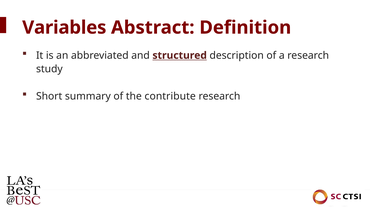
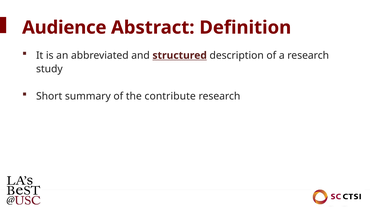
Variables: Variables -> Audience
